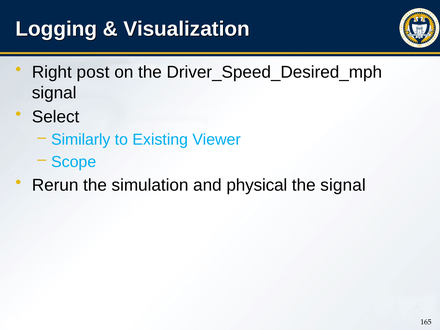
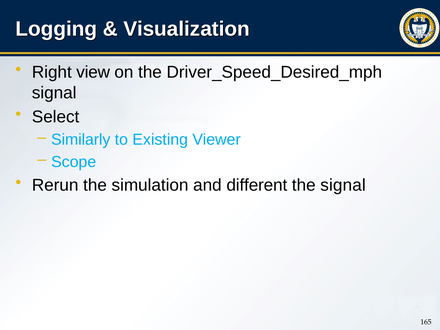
post: post -> view
physical: physical -> different
